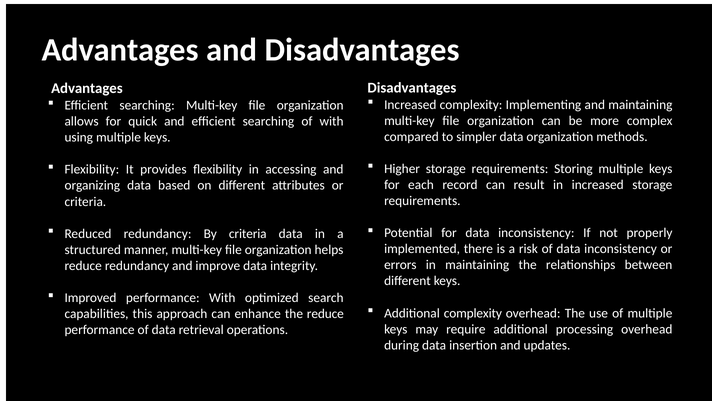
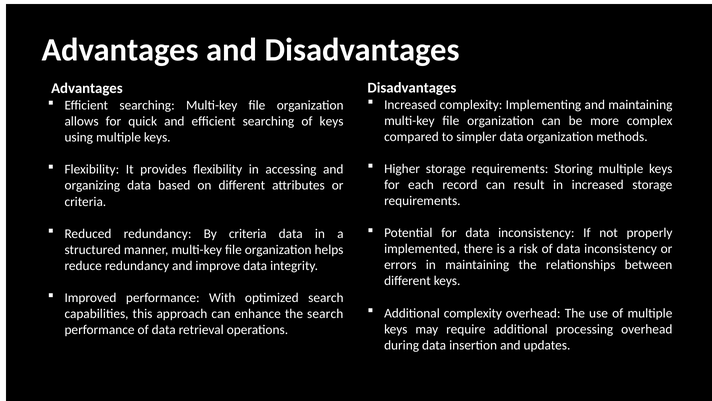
of with: with -> keys
the reduce: reduce -> search
